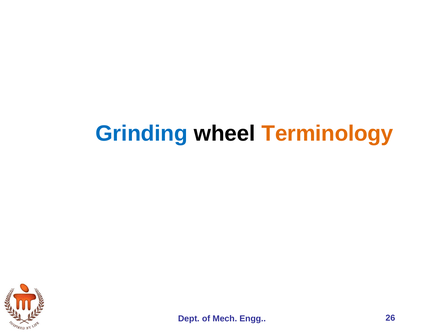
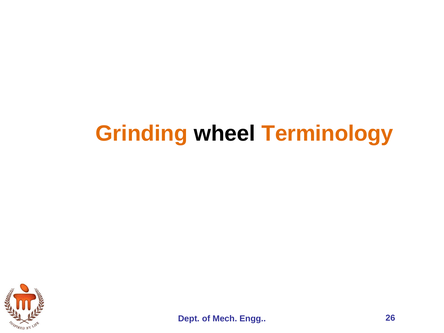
Grinding colour: blue -> orange
